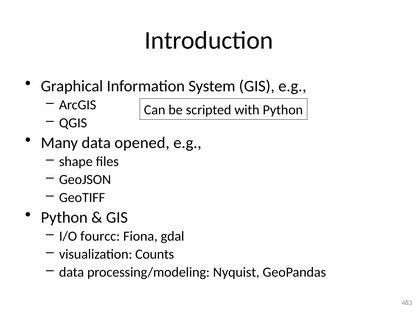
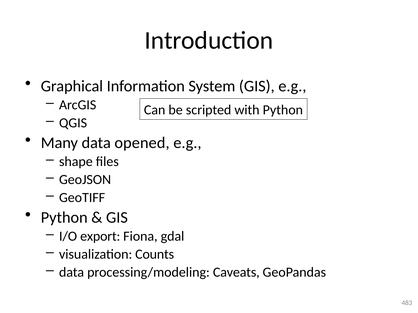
fourcc: fourcc -> export
Nyquist: Nyquist -> Caveats
